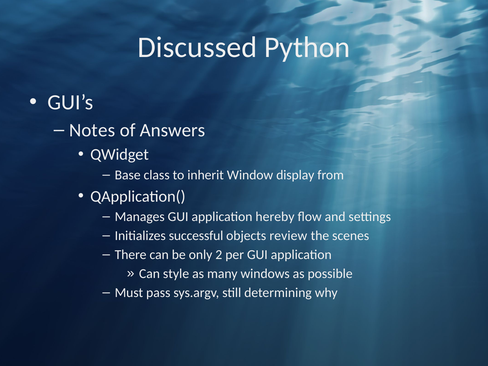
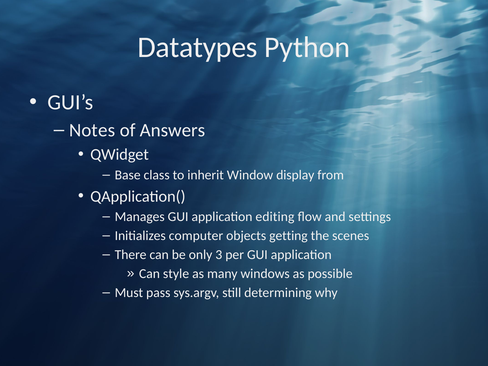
Discussed: Discussed -> Datatypes
hereby: hereby -> editing
successful: successful -> computer
review: review -> getting
2: 2 -> 3
